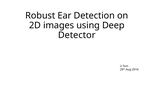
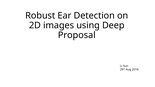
Detector: Detector -> Proposal
